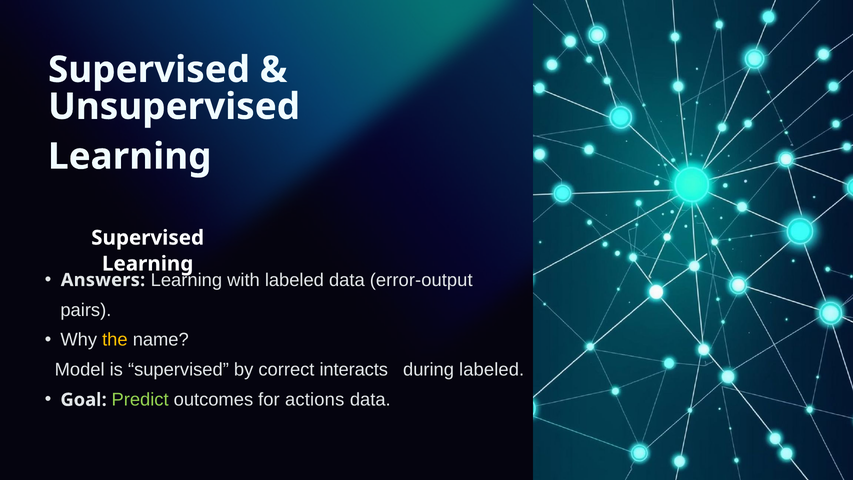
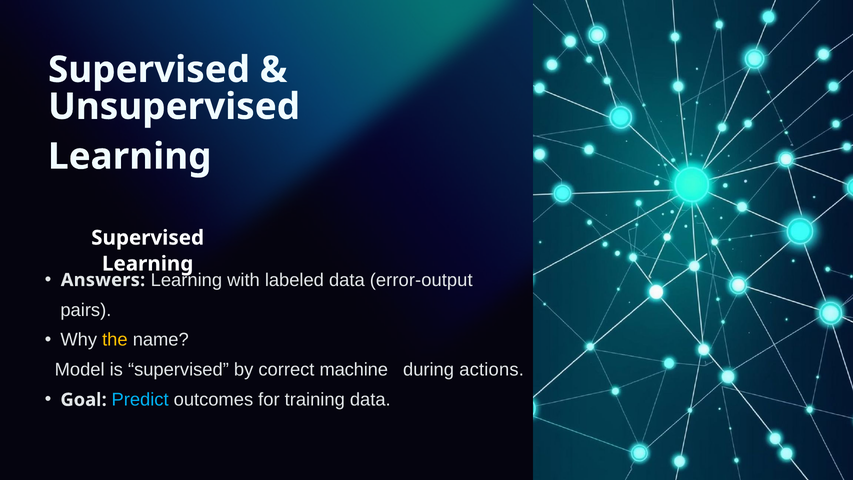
interacts: interacts -> machine
during labeled: labeled -> actions
Predict colour: light green -> light blue
actions: actions -> training
